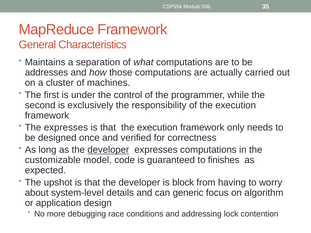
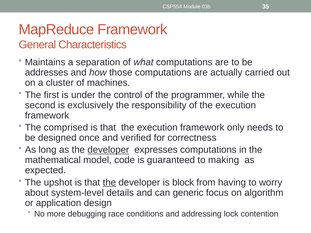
The expresses: expresses -> comprised
customizable: customizable -> mathematical
finishes: finishes -> making
the at (109, 183) underline: none -> present
